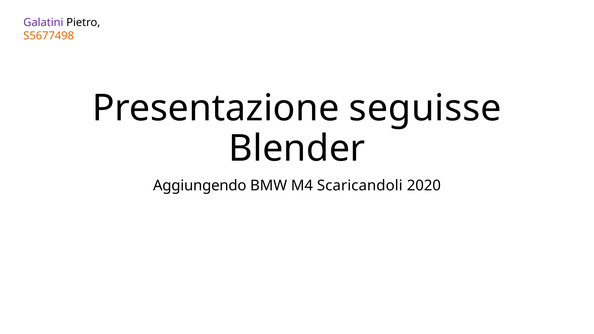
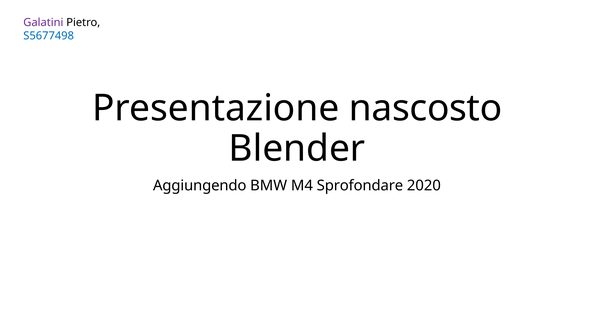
S5677498 colour: orange -> blue
seguisse: seguisse -> nascosto
Scaricandoli: Scaricandoli -> Sprofondare
